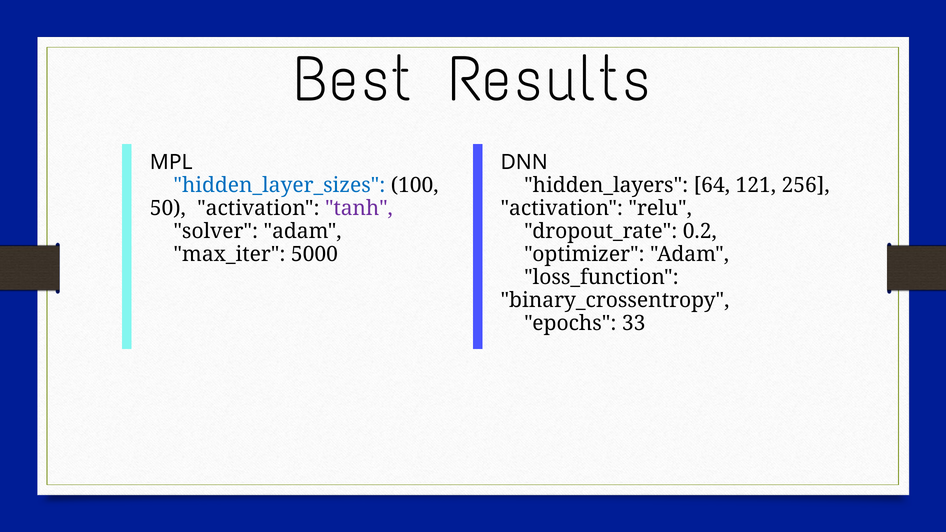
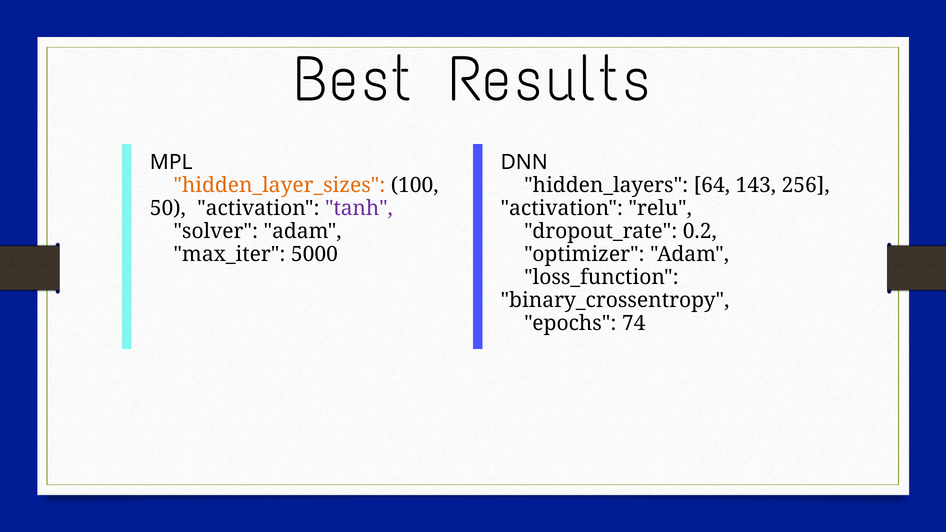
hidden_layer_sizes colour: blue -> orange
121: 121 -> 143
33: 33 -> 74
